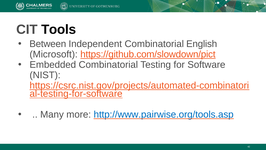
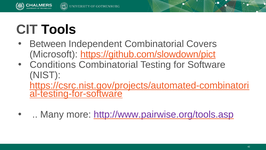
English: English -> Covers
Embedded: Embedded -> Conditions
http://www.pairwise.org/tools.asp colour: blue -> purple
